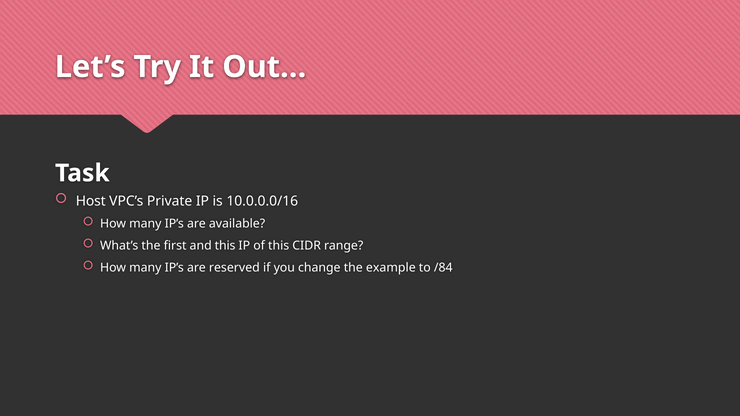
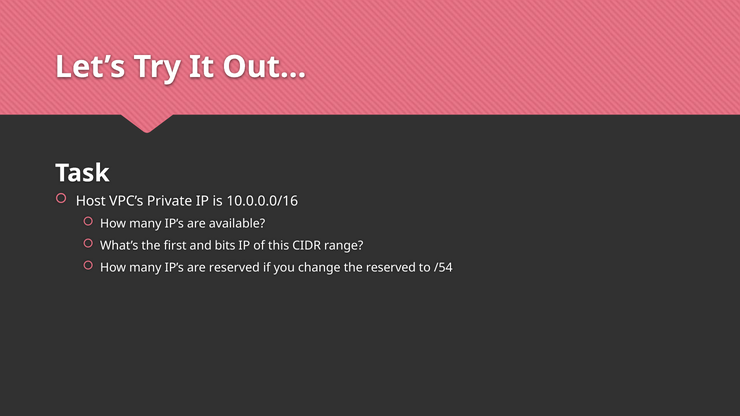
and this: this -> bits
the example: example -> reserved
/84: /84 -> /54
